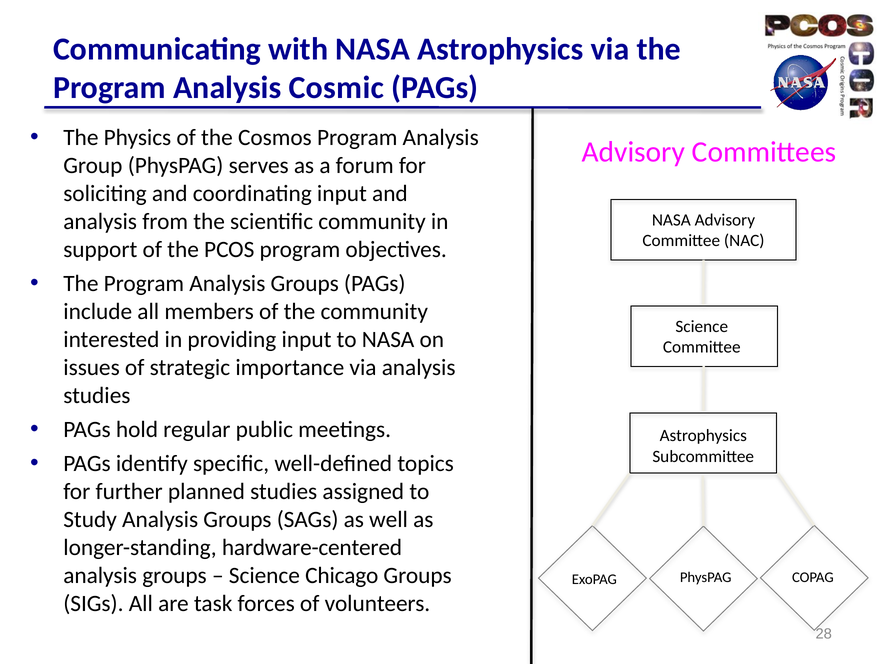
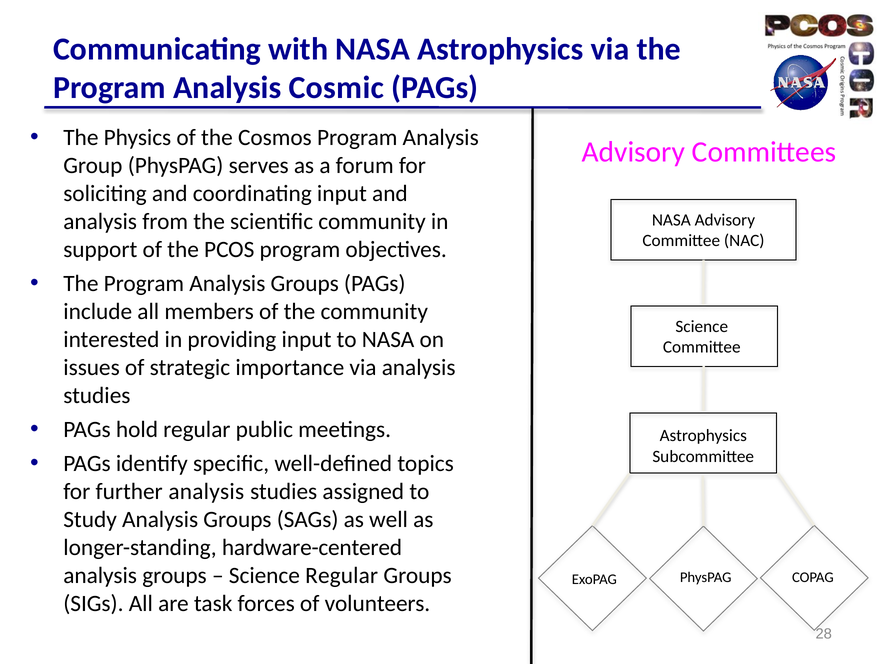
further planned: planned -> analysis
Science Chicago: Chicago -> Regular
